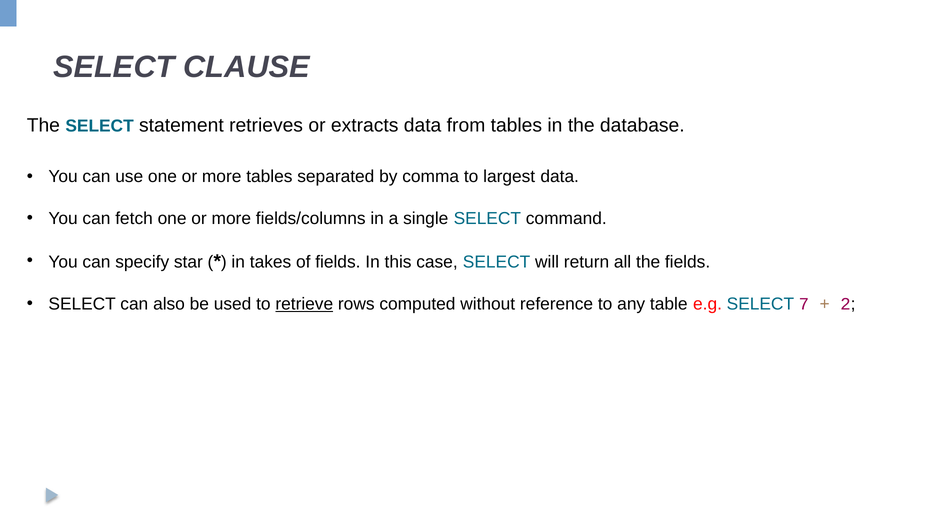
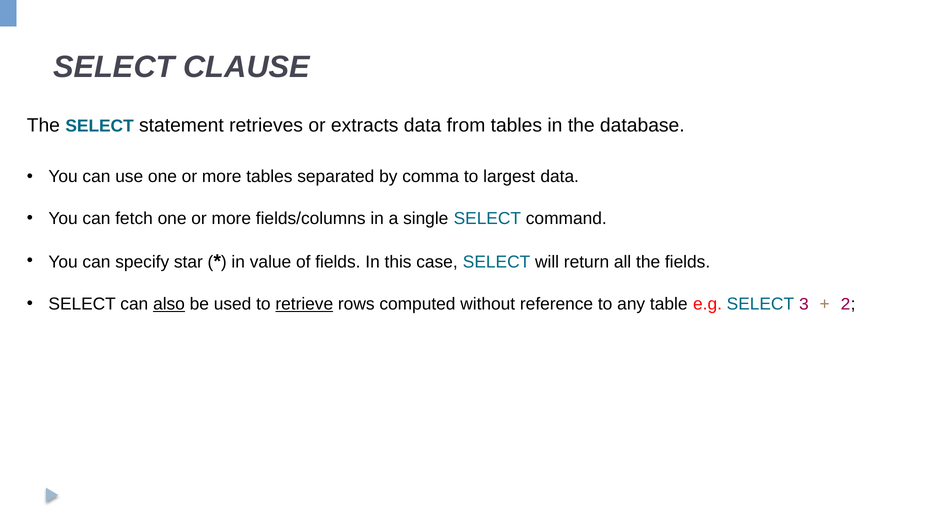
takes: takes -> value
also underline: none -> present
7: 7 -> 3
